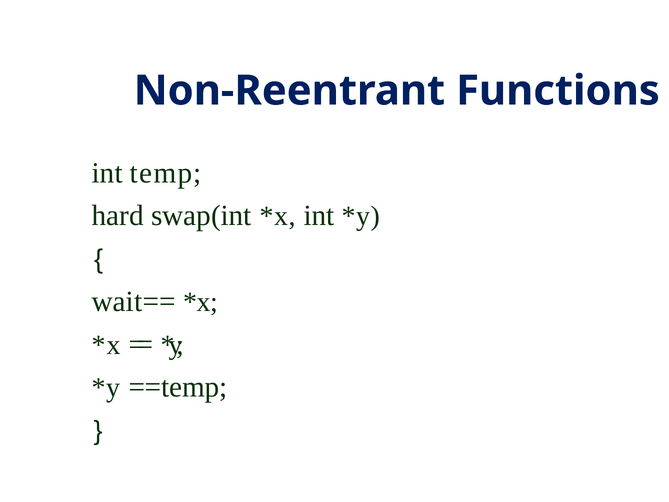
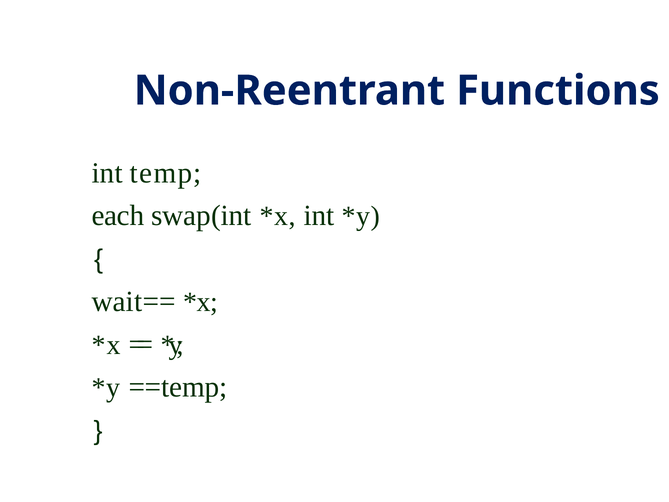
hard: hard -> each
